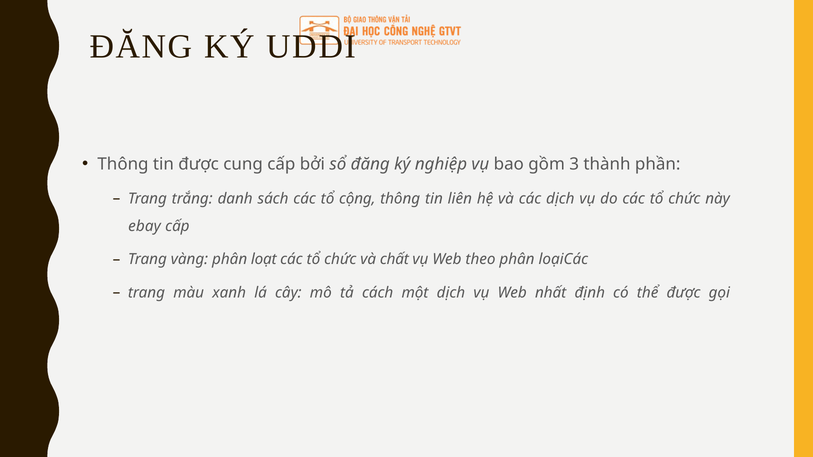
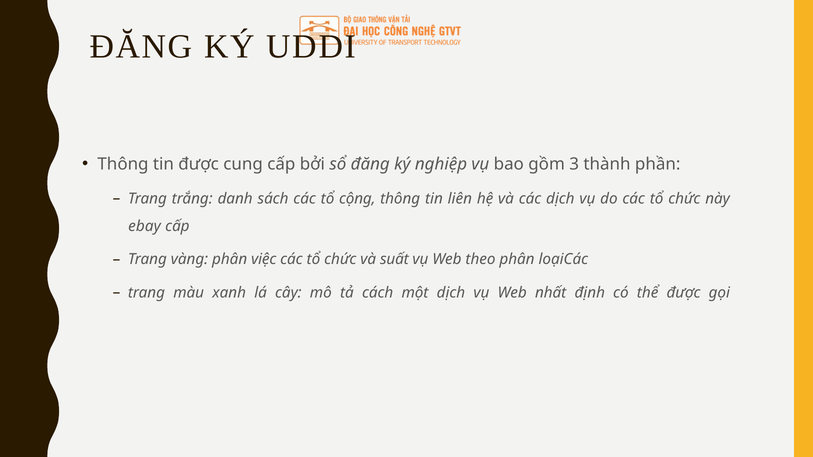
loạt: loạt -> việc
chất: chất -> suất
